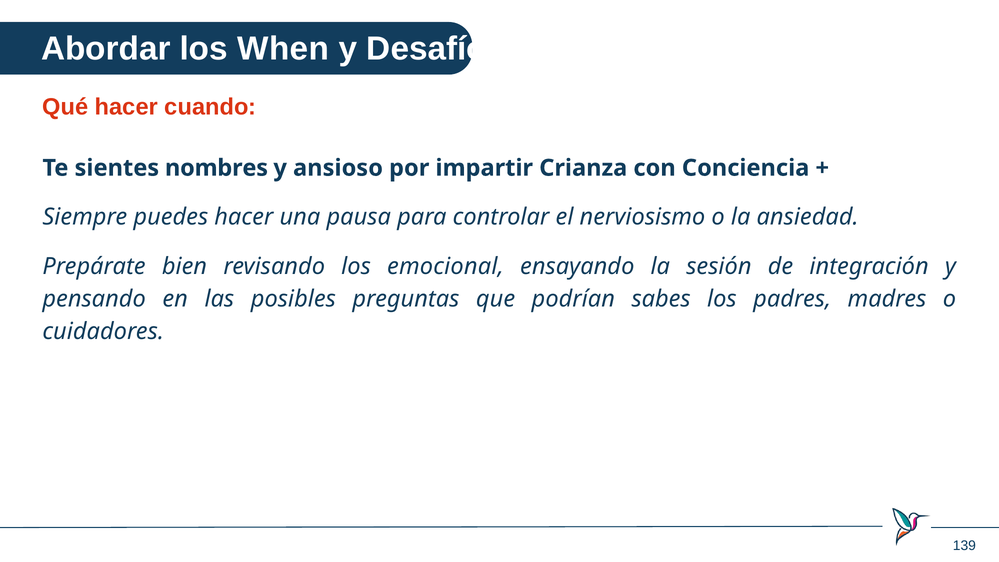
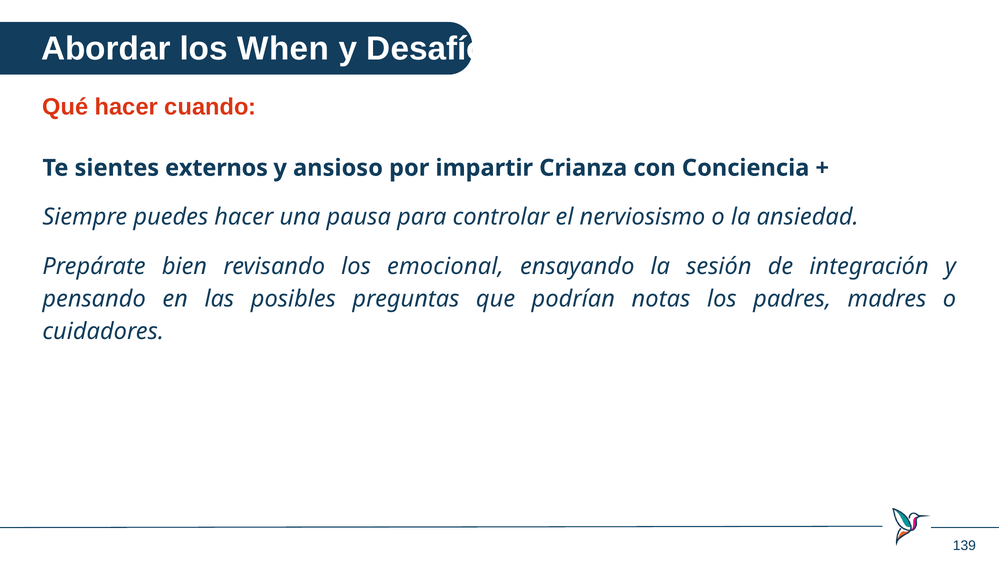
nombres: nombres -> externos
sabes: sabes -> notas
